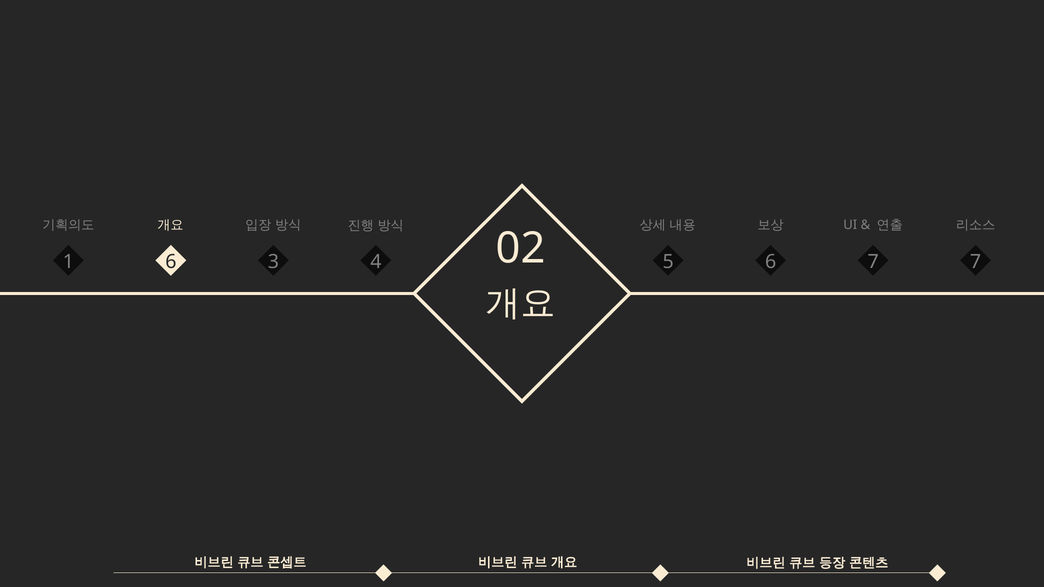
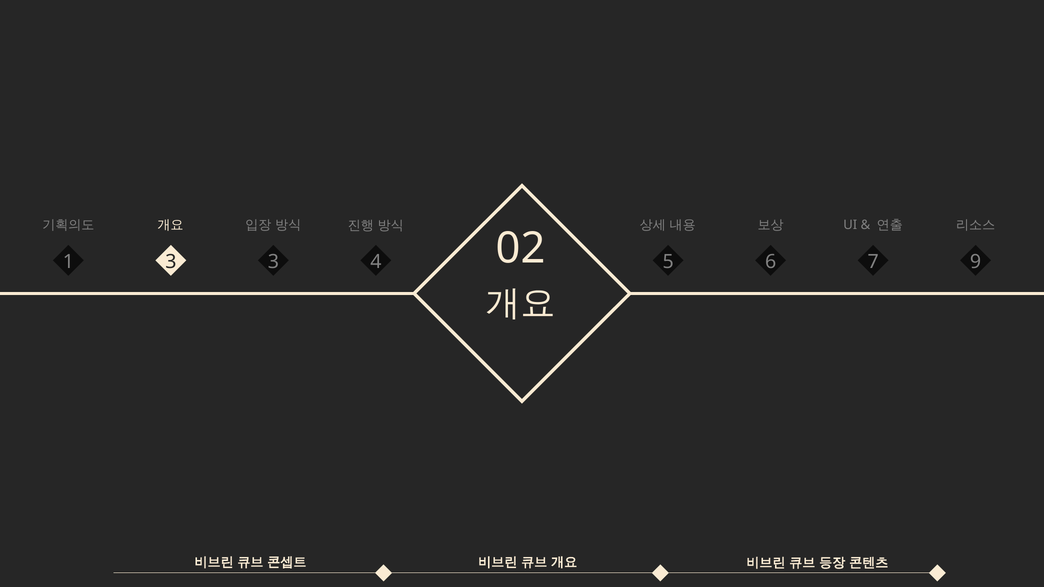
1 6: 6 -> 3
4 7: 7 -> 9
